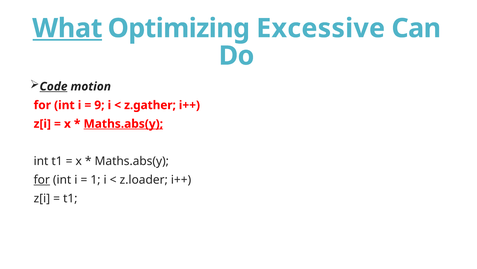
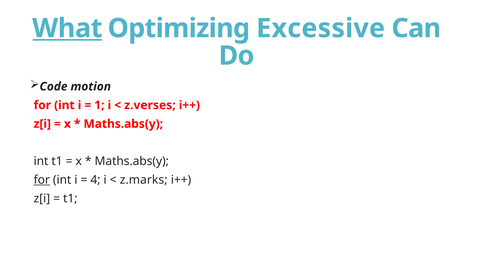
Code underline: present -> none
9: 9 -> 1
z.gather: z.gather -> z.verses
Maths.abs(y at (123, 124) underline: present -> none
1: 1 -> 4
z.loader: z.loader -> z.marks
